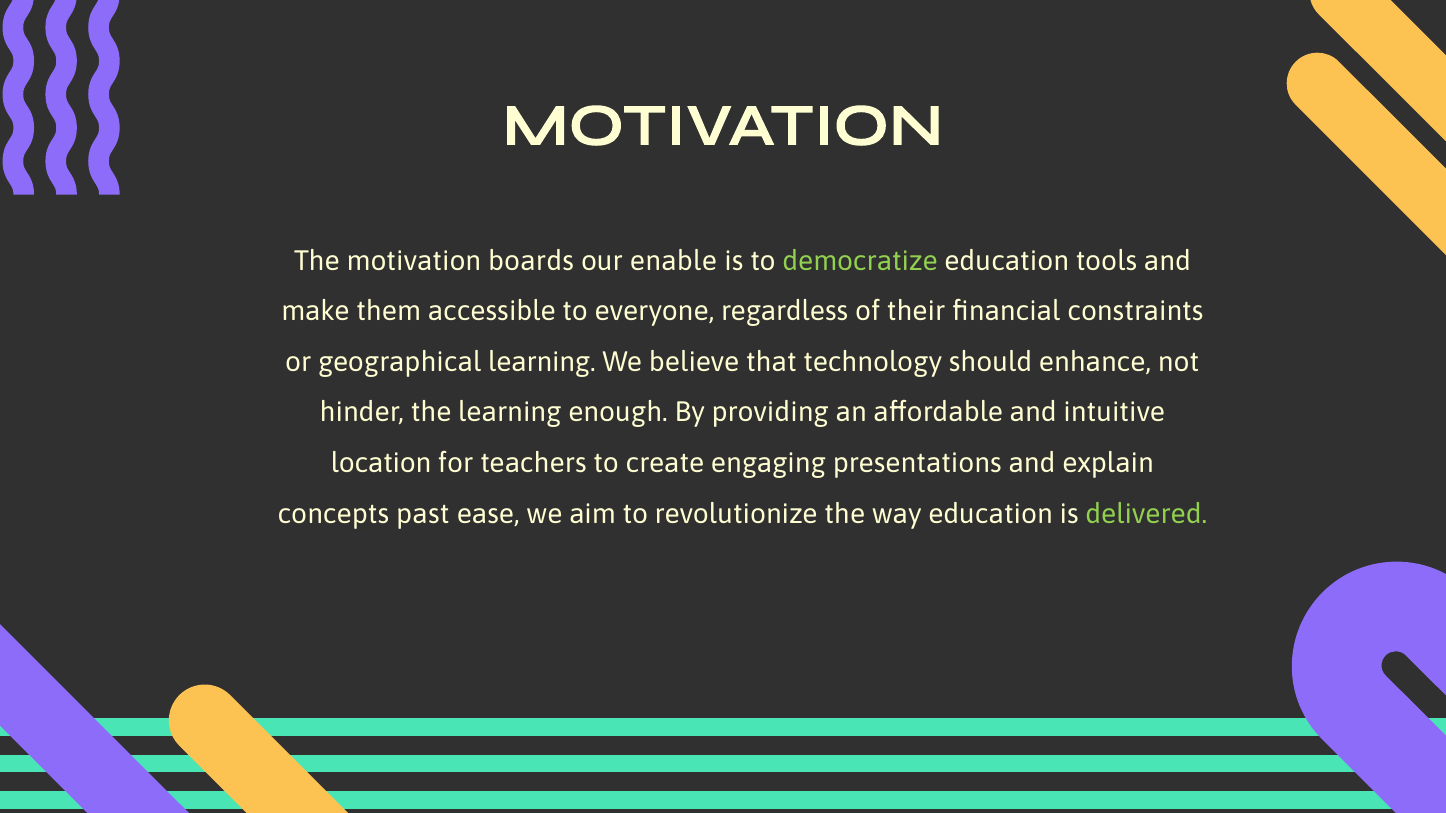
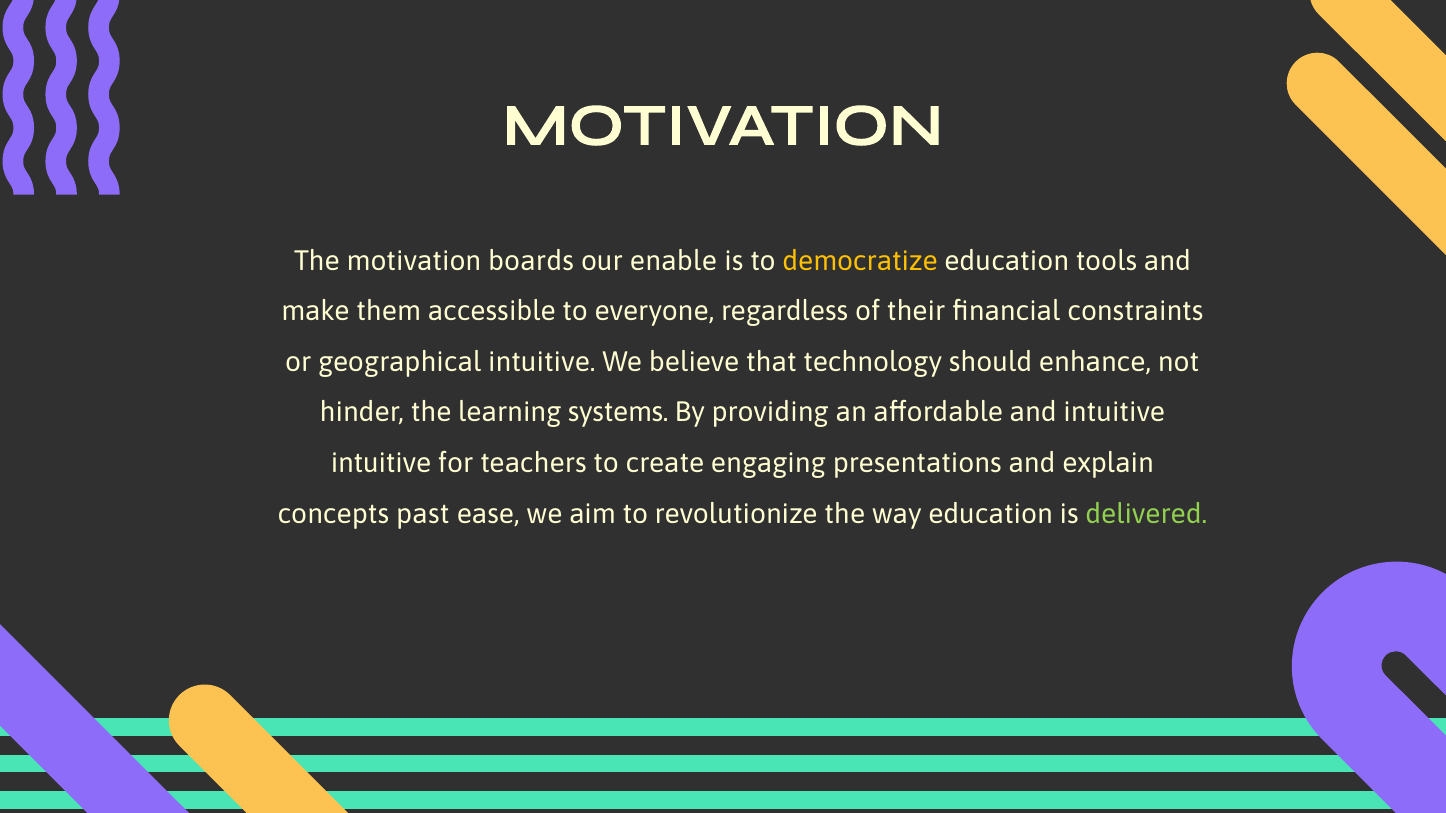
democratize colour: light green -> yellow
geographical learning: learning -> intuitive
enough: enough -> systems
location at (381, 464): location -> intuitive
